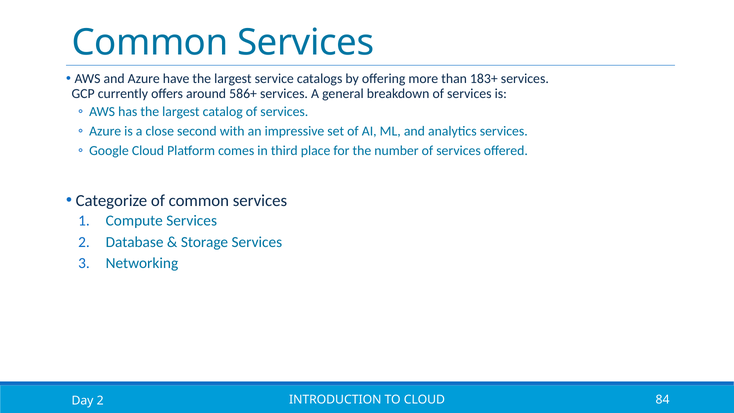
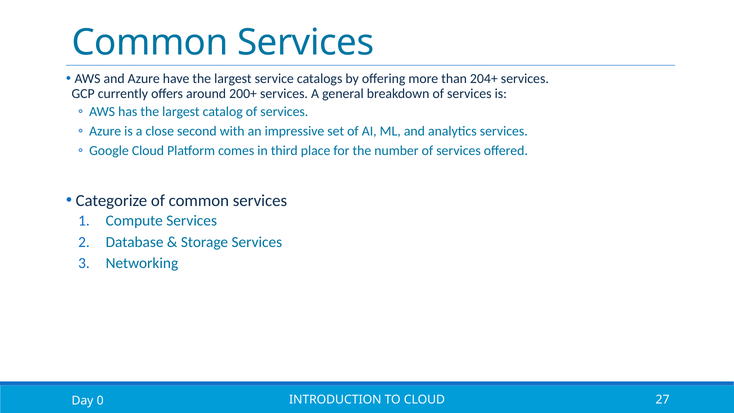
183+: 183+ -> 204+
586+: 586+ -> 200+
84: 84 -> 27
Day 2: 2 -> 0
